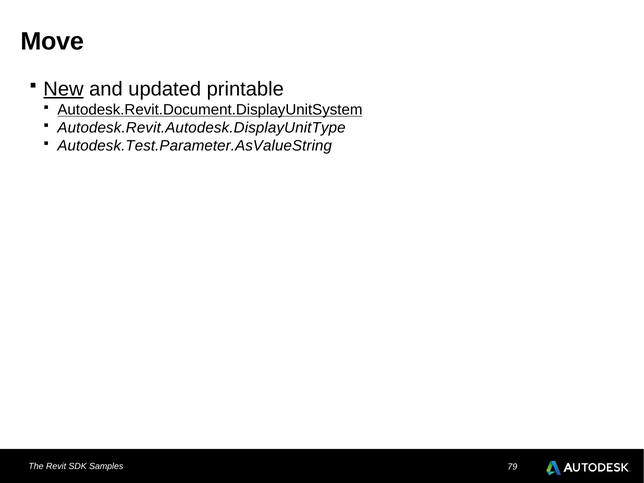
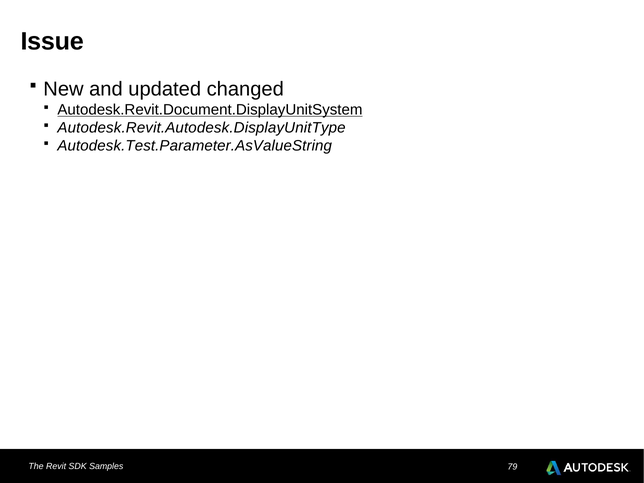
Move: Move -> Issue
New underline: present -> none
printable: printable -> changed
